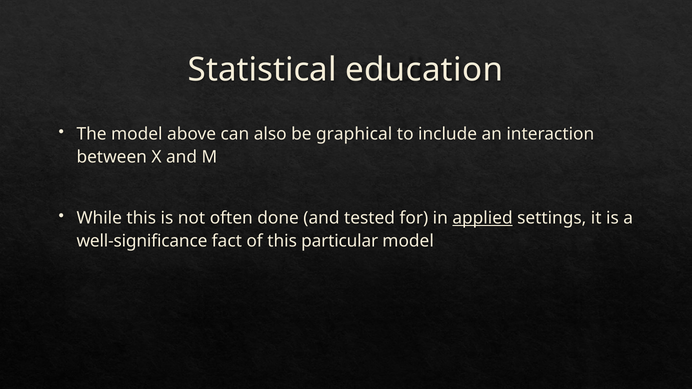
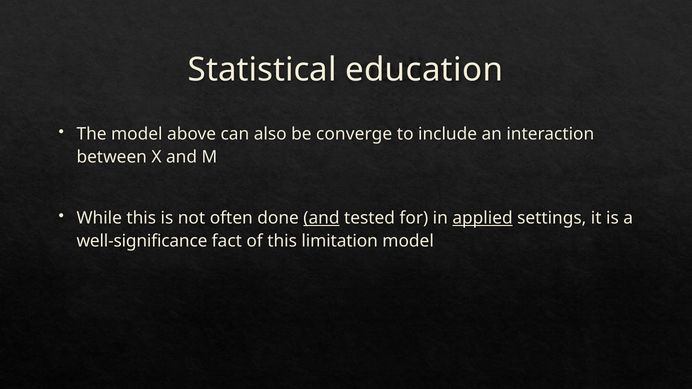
graphical: graphical -> converge
and at (321, 218) underline: none -> present
particular: particular -> limitation
